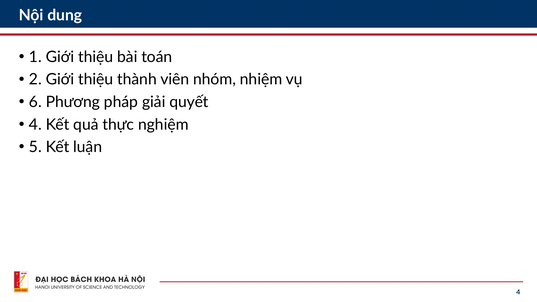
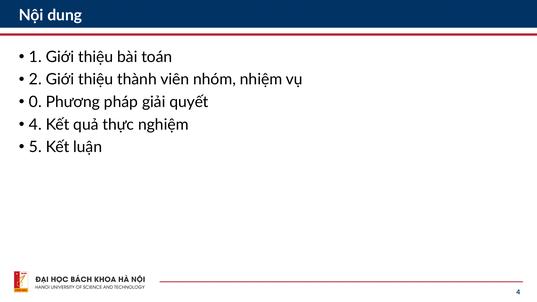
6: 6 -> 0
